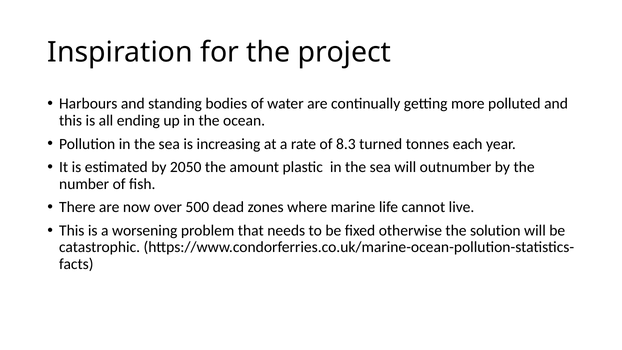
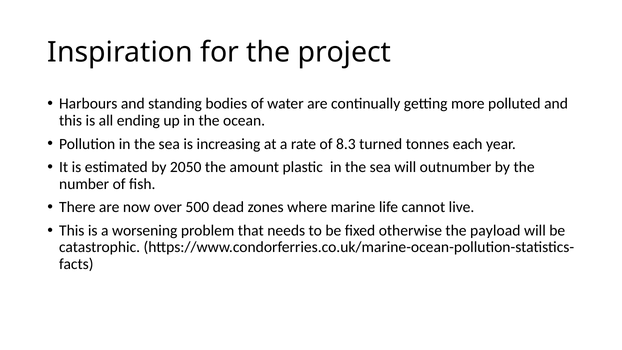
solution: solution -> payload
